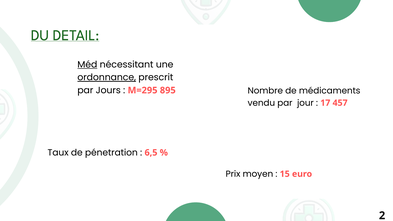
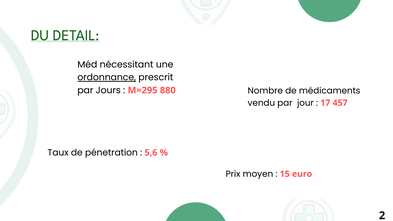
Méd underline: present -> none
895: 895 -> 880
6,5: 6,5 -> 5,6
